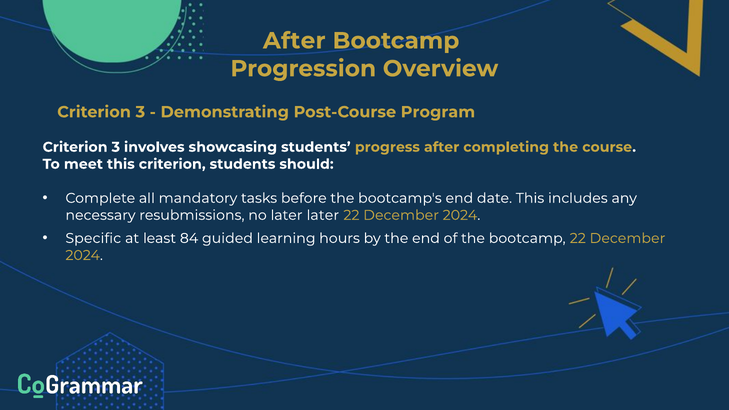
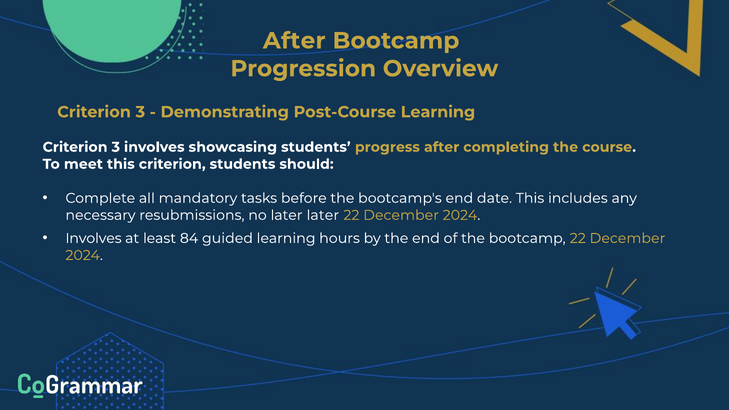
Post-Course Program: Program -> Learning
Specific at (93, 238): Specific -> Involves
